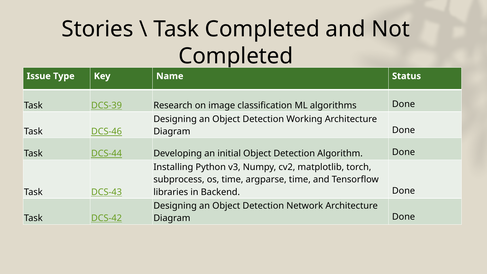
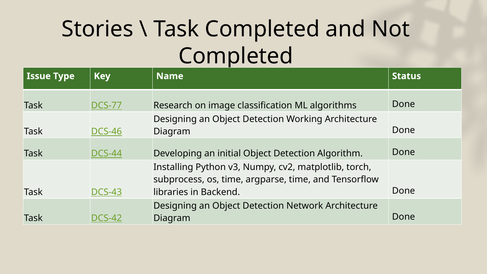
DCS-39: DCS-39 -> DCS-77
